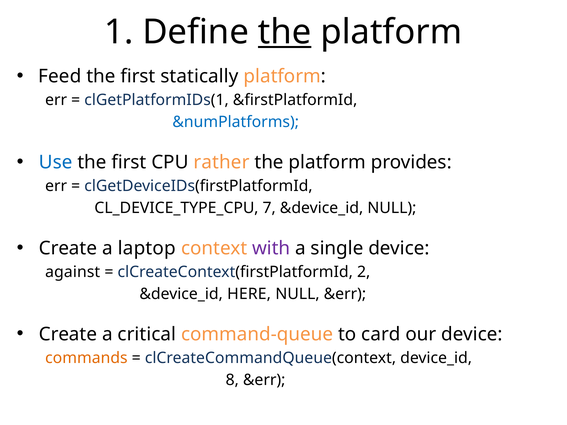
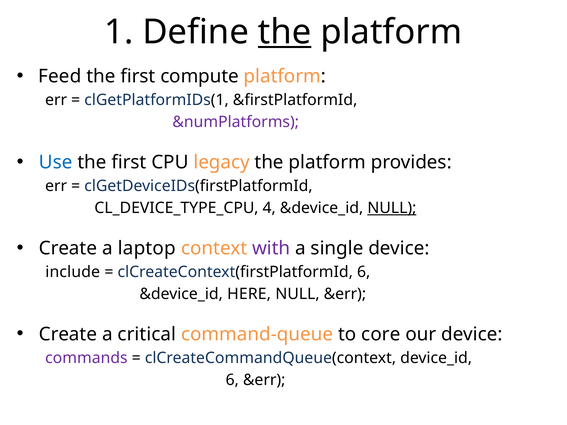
statically: statically -> compute
&numPlatforms colour: blue -> purple
rather: rather -> legacy
7: 7 -> 4
NULL at (392, 208) underline: none -> present
against: against -> include
clCreateContext(firstPlatformId 2: 2 -> 6
card: card -> core
commands colour: orange -> purple
8 at (232, 380): 8 -> 6
